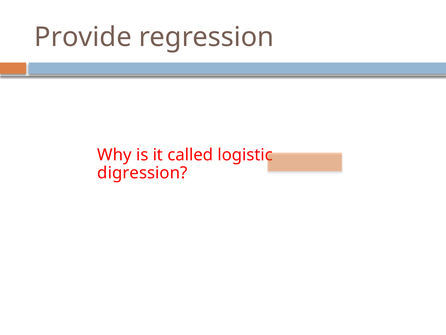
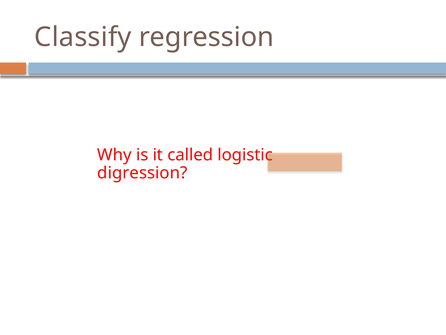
Provide: Provide -> Classify
